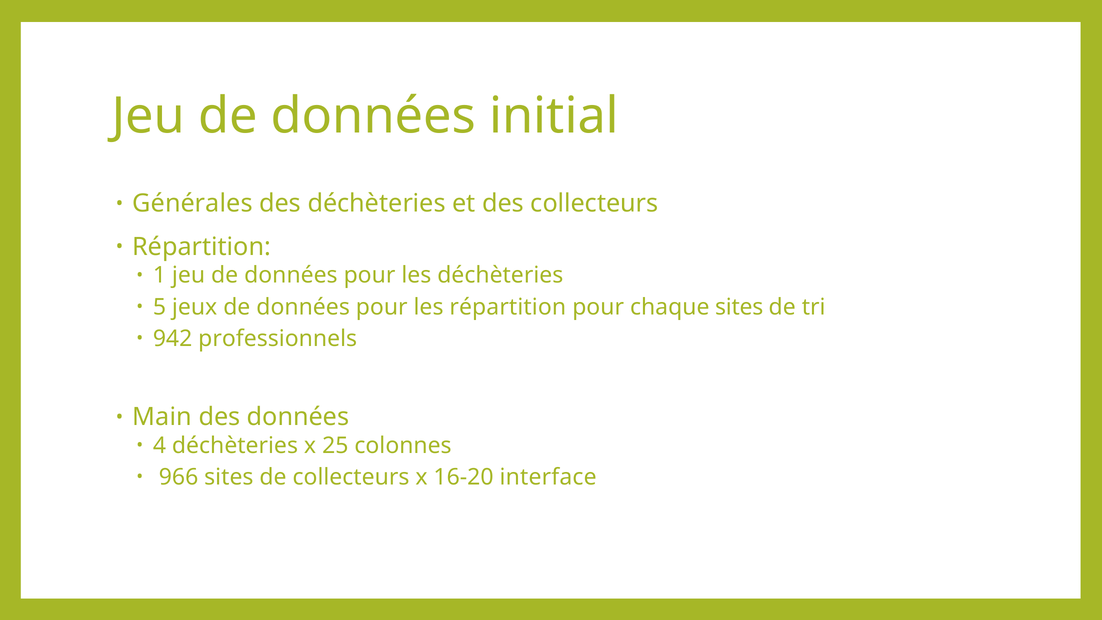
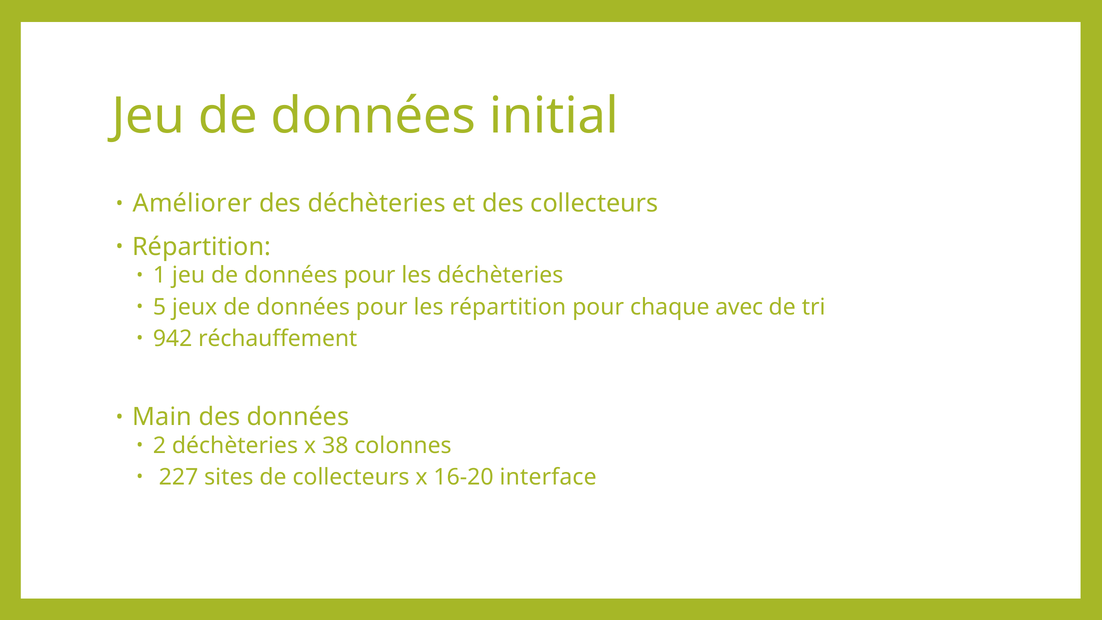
Générales: Générales -> Améliorer
chaque sites: sites -> avec
professionnels: professionnels -> réchauffement
4: 4 -> 2
25: 25 -> 38
966: 966 -> 227
